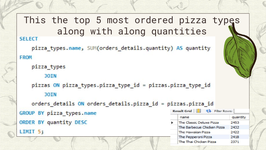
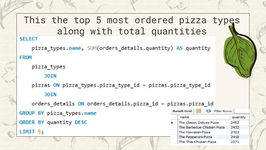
with along: along -> total
